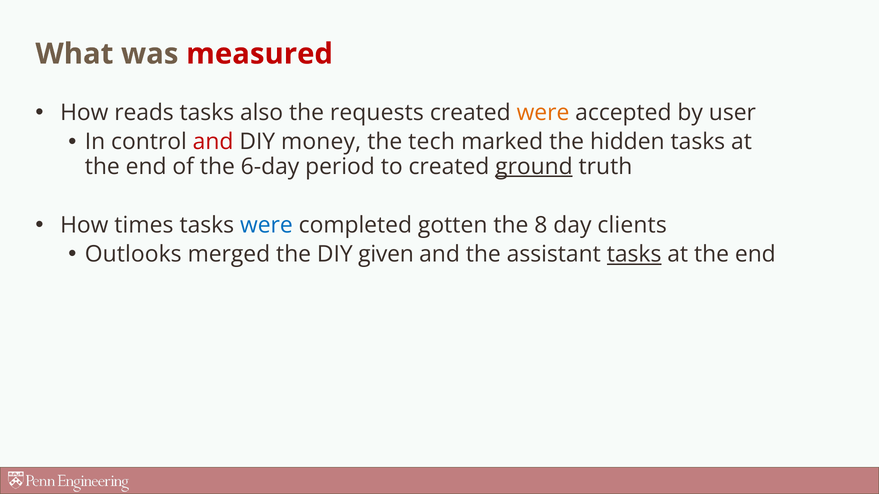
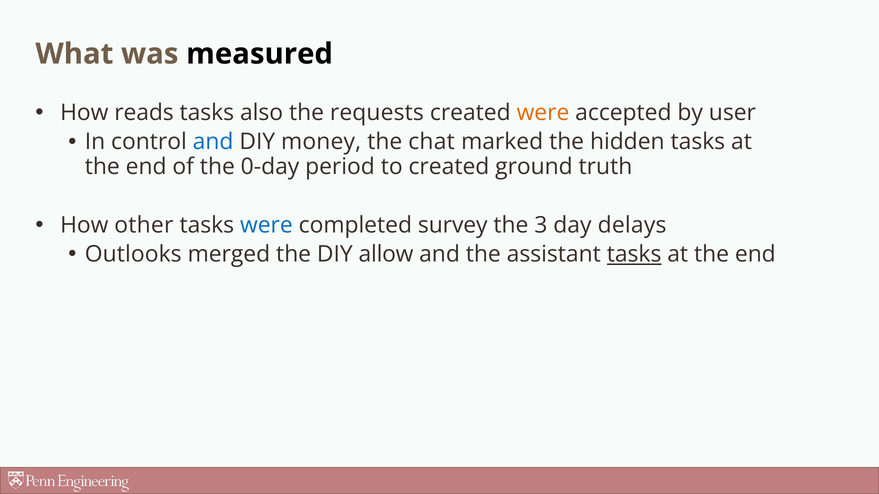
measured colour: red -> black
and at (213, 142) colour: red -> blue
tech: tech -> chat
6-day: 6-day -> 0-day
ground underline: present -> none
times: times -> other
gotten: gotten -> survey
8: 8 -> 3
clients: clients -> delays
given: given -> allow
